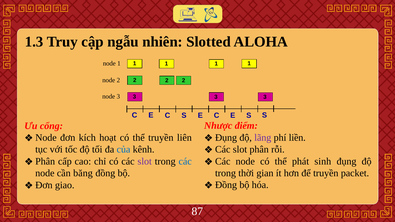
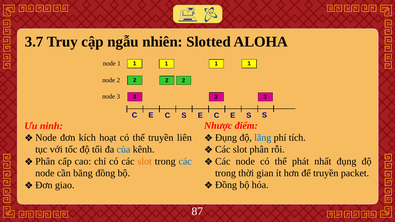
1.3: 1.3 -> 3.7
cổng: cổng -> ninh
lãng colour: purple -> blue
liền: liền -> tích
sinh: sinh -> nhất
slot at (145, 161) colour: purple -> orange
